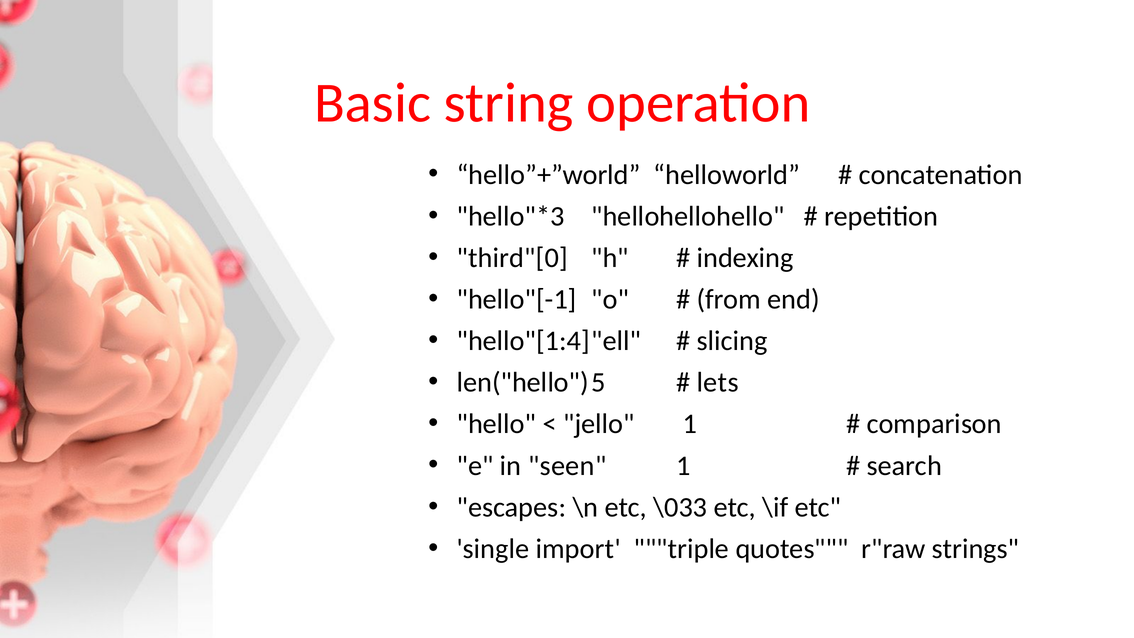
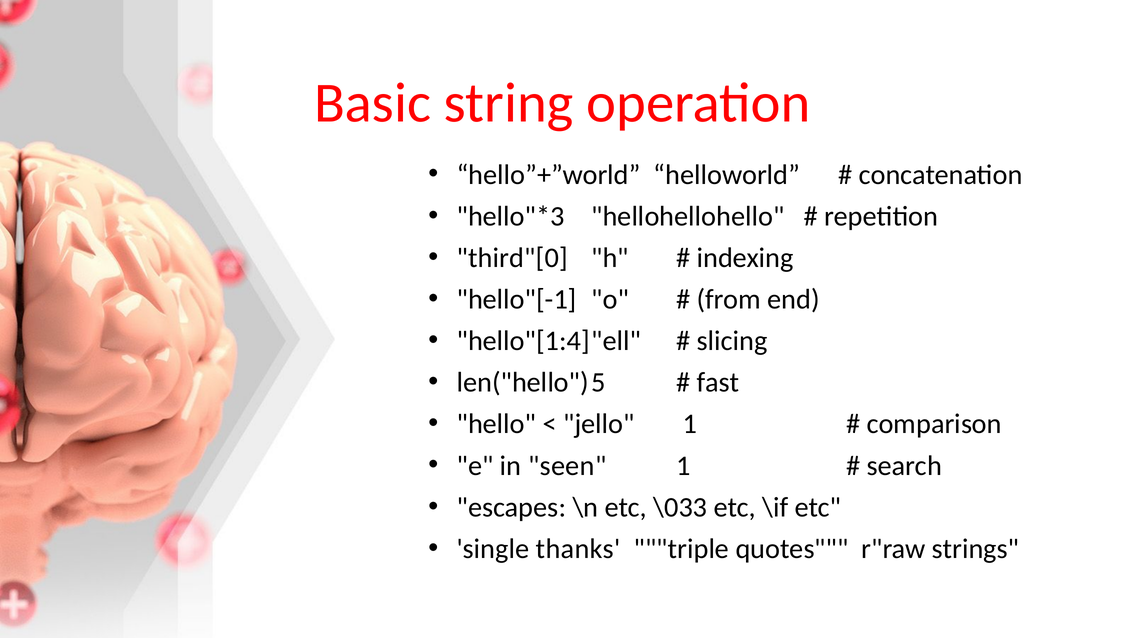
lets: lets -> fast
import: import -> thanks
